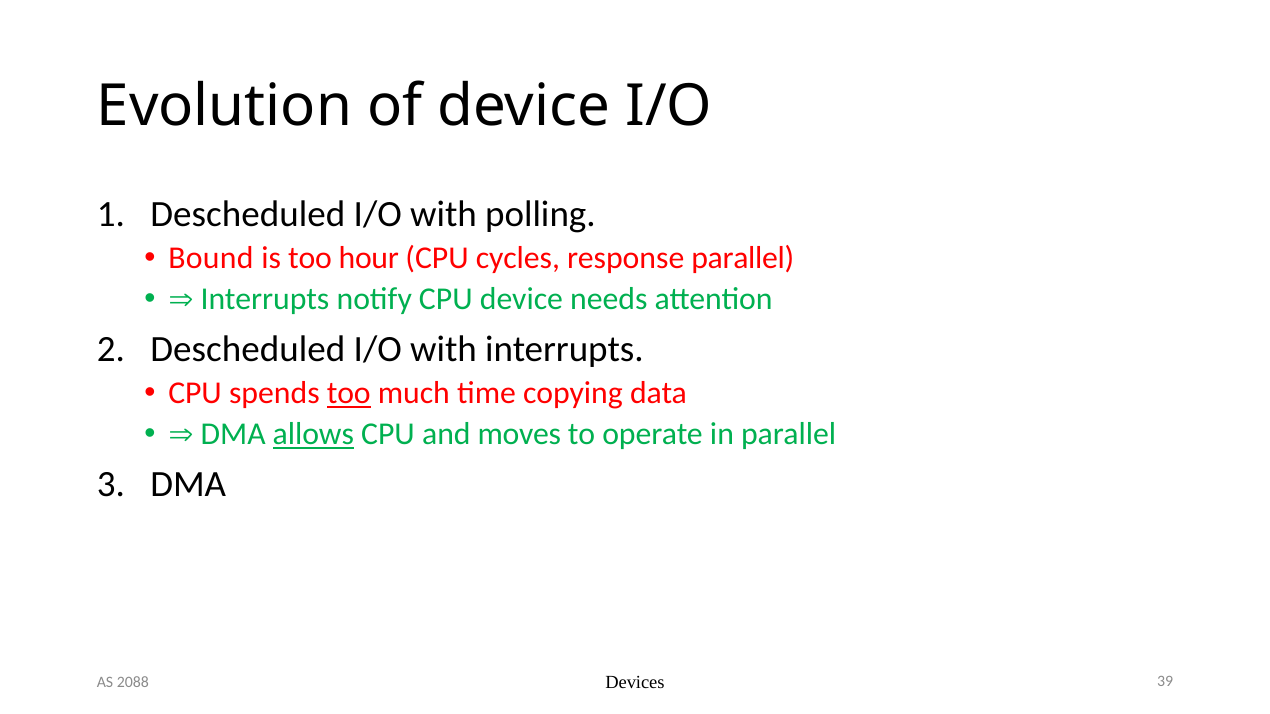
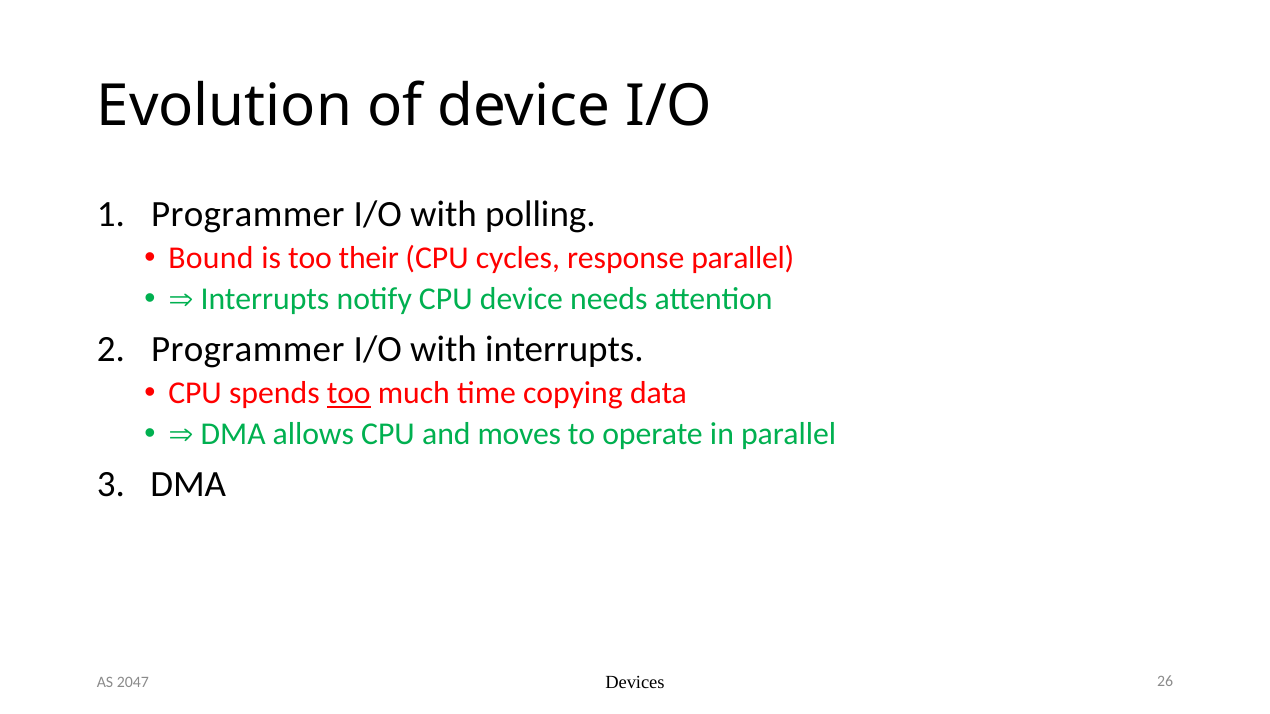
Descheduled at (248, 215): Descheduled -> Programmer
hour: hour -> their
Descheduled at (248, 350): Descheduled -> Programmer
allows underline: present -> none
39: 39 -> 26
2088: 2088 -> 2047
